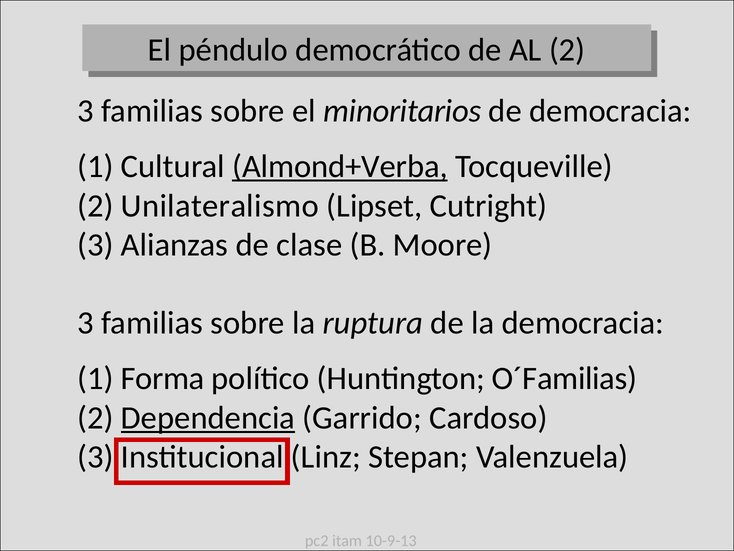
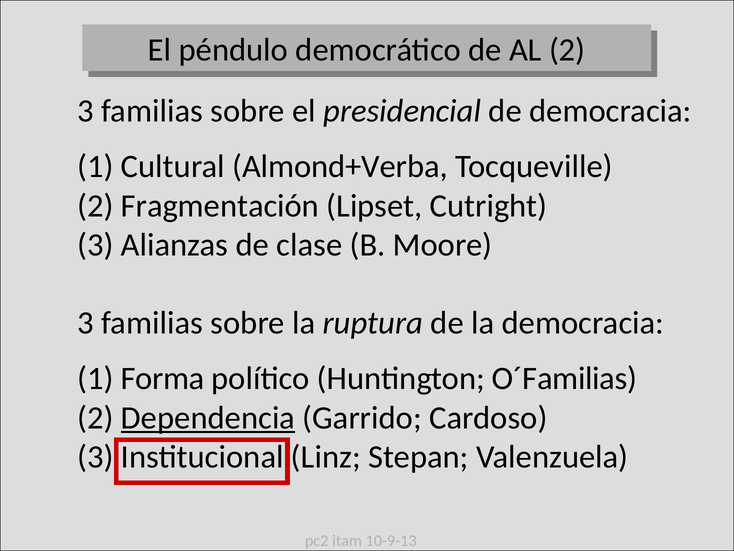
minoritarios: minoritarios -> presidencial
Almond+Verba underline: present -> none
Unilateralismo: Unilateralismo -> Fragmentación
